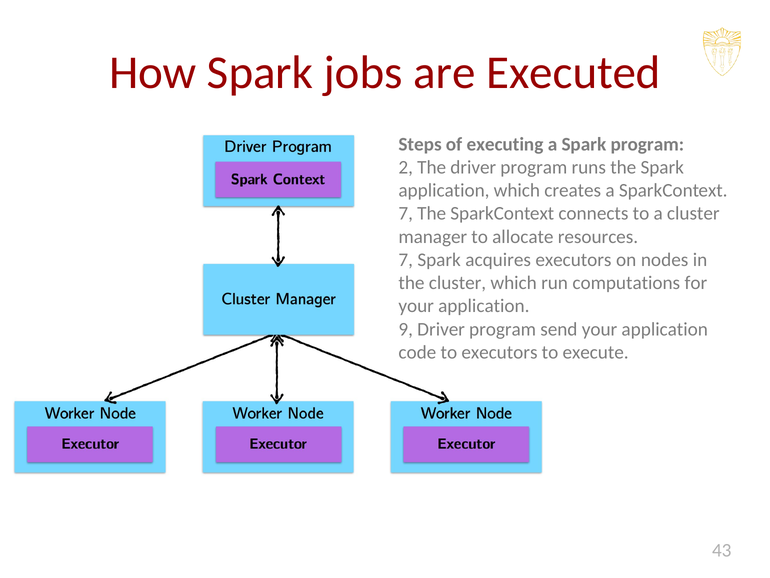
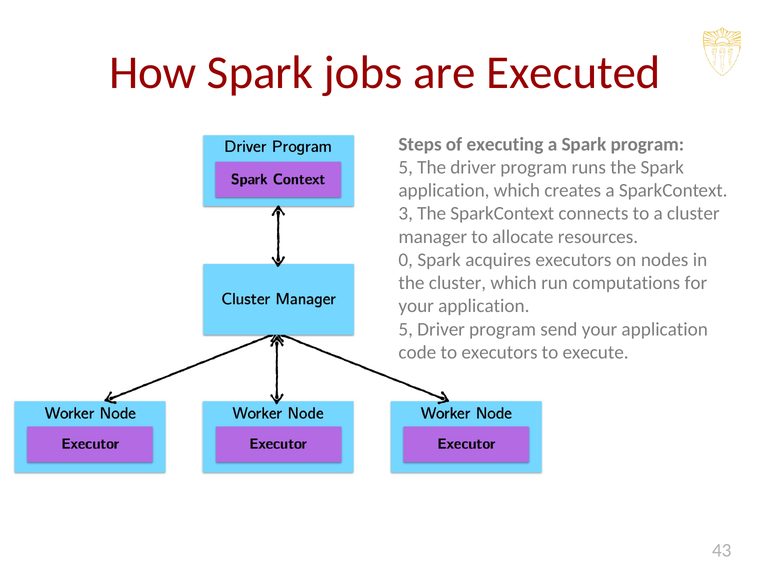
2 at (406, 167): 2 -> 5
7 at (406, 213): 7 -> 3
7 at (406, 260): 7 -> 0
9 at (406, 329): 9 -> 5
